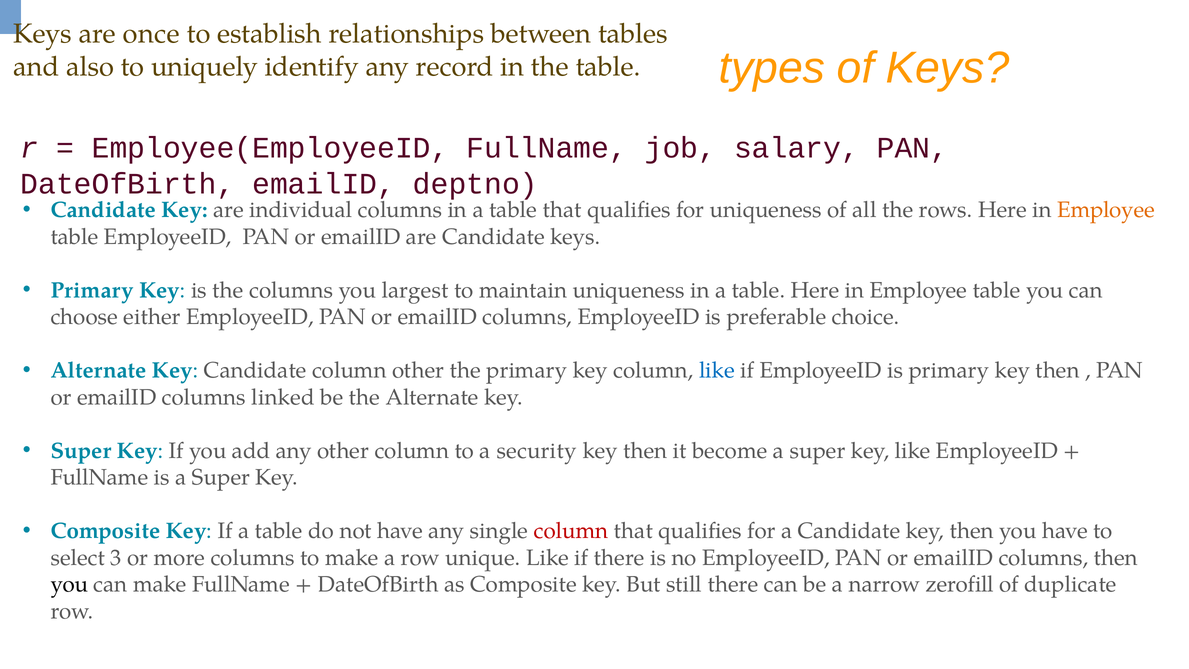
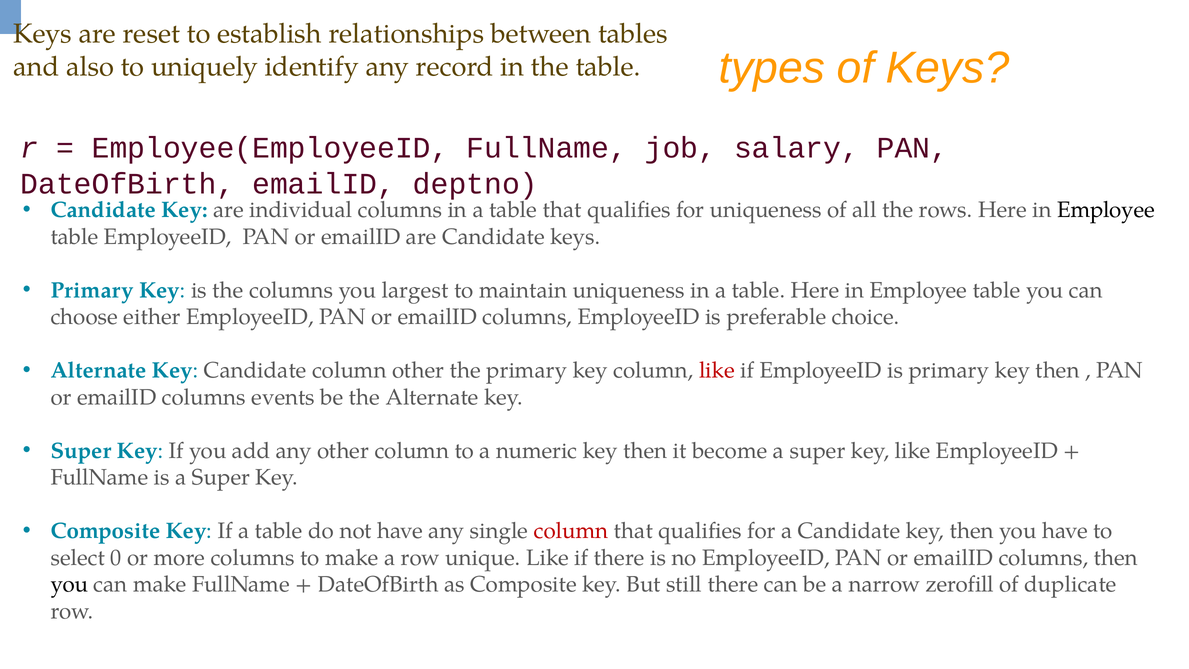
once: once -> reset
Employee at (1106, 210) colour: orange -> black
like at (717, 370) colour: blue -> red
linked: linked -> events
security: security -> numeric
3: 3 -> 0
